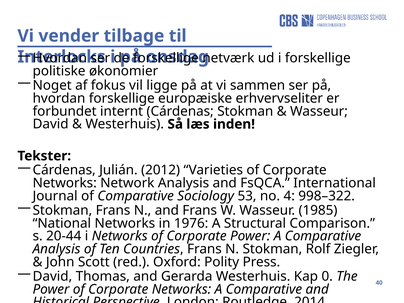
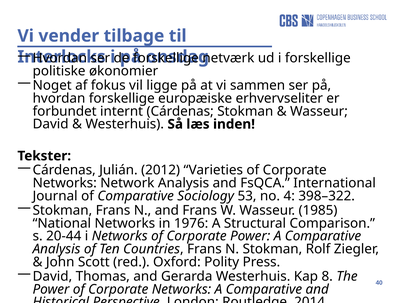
998–322: 998–322 -> 398–322
0: 0 -> 8
